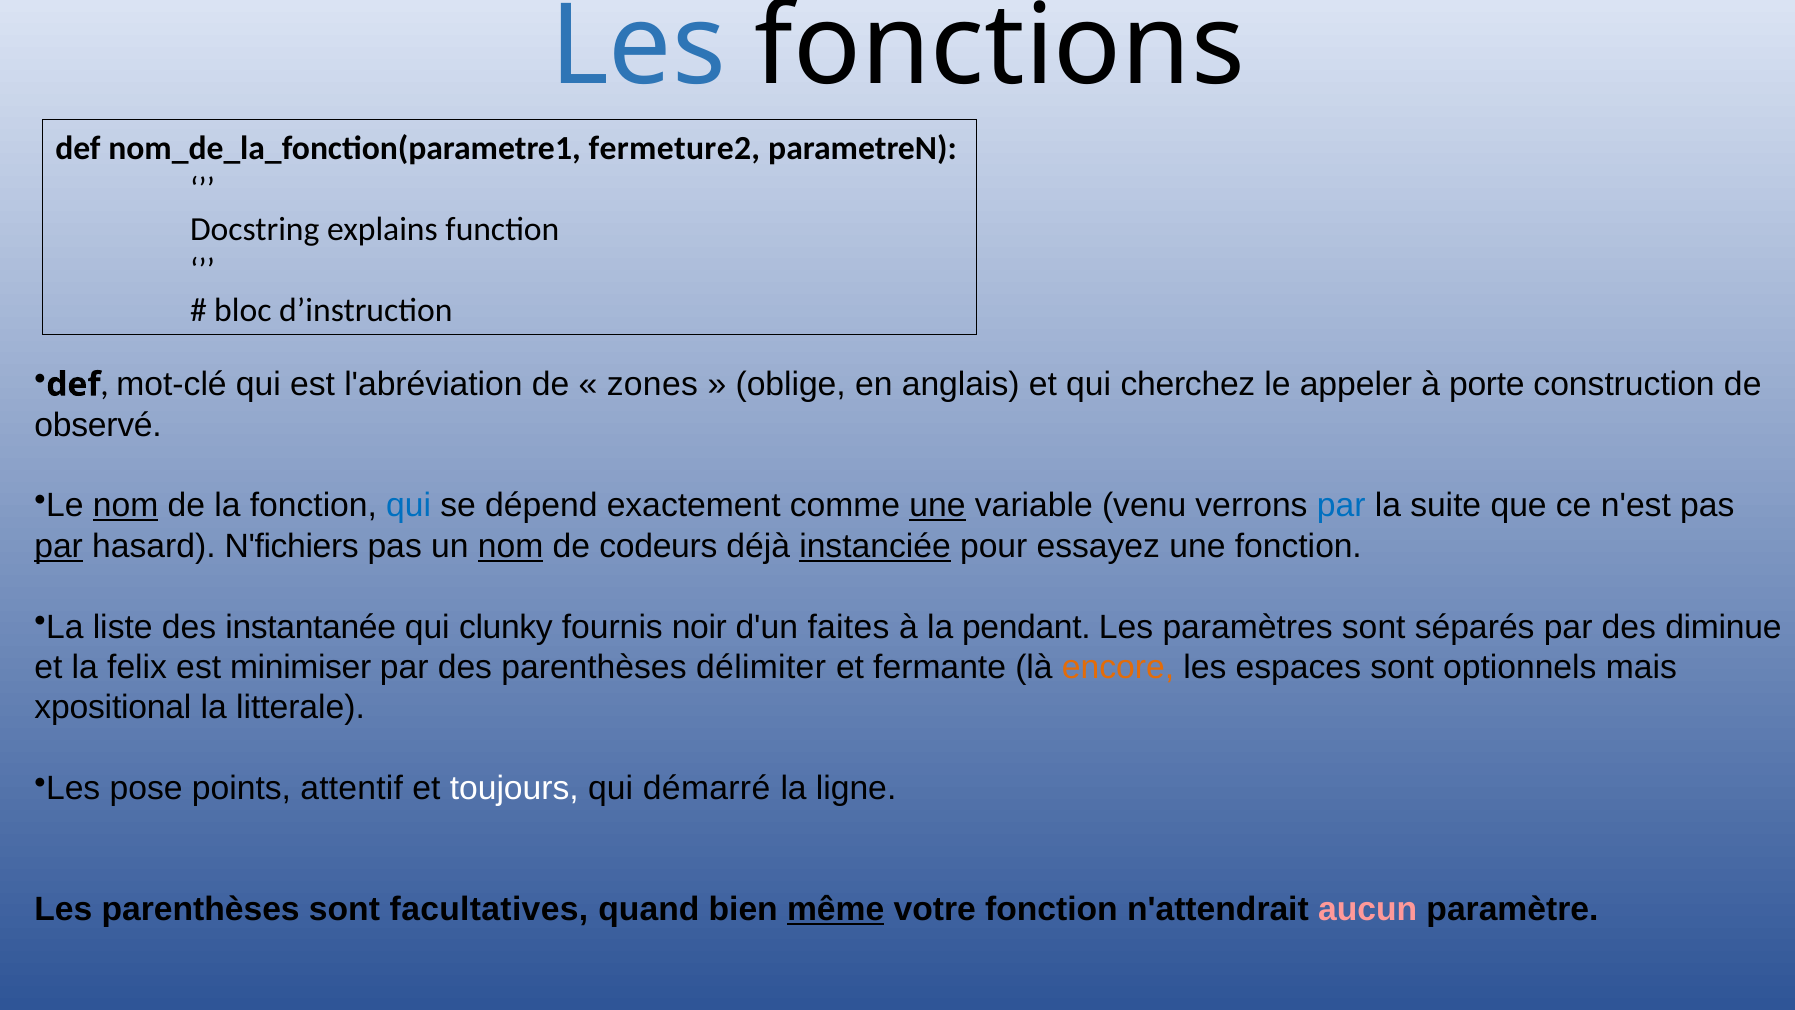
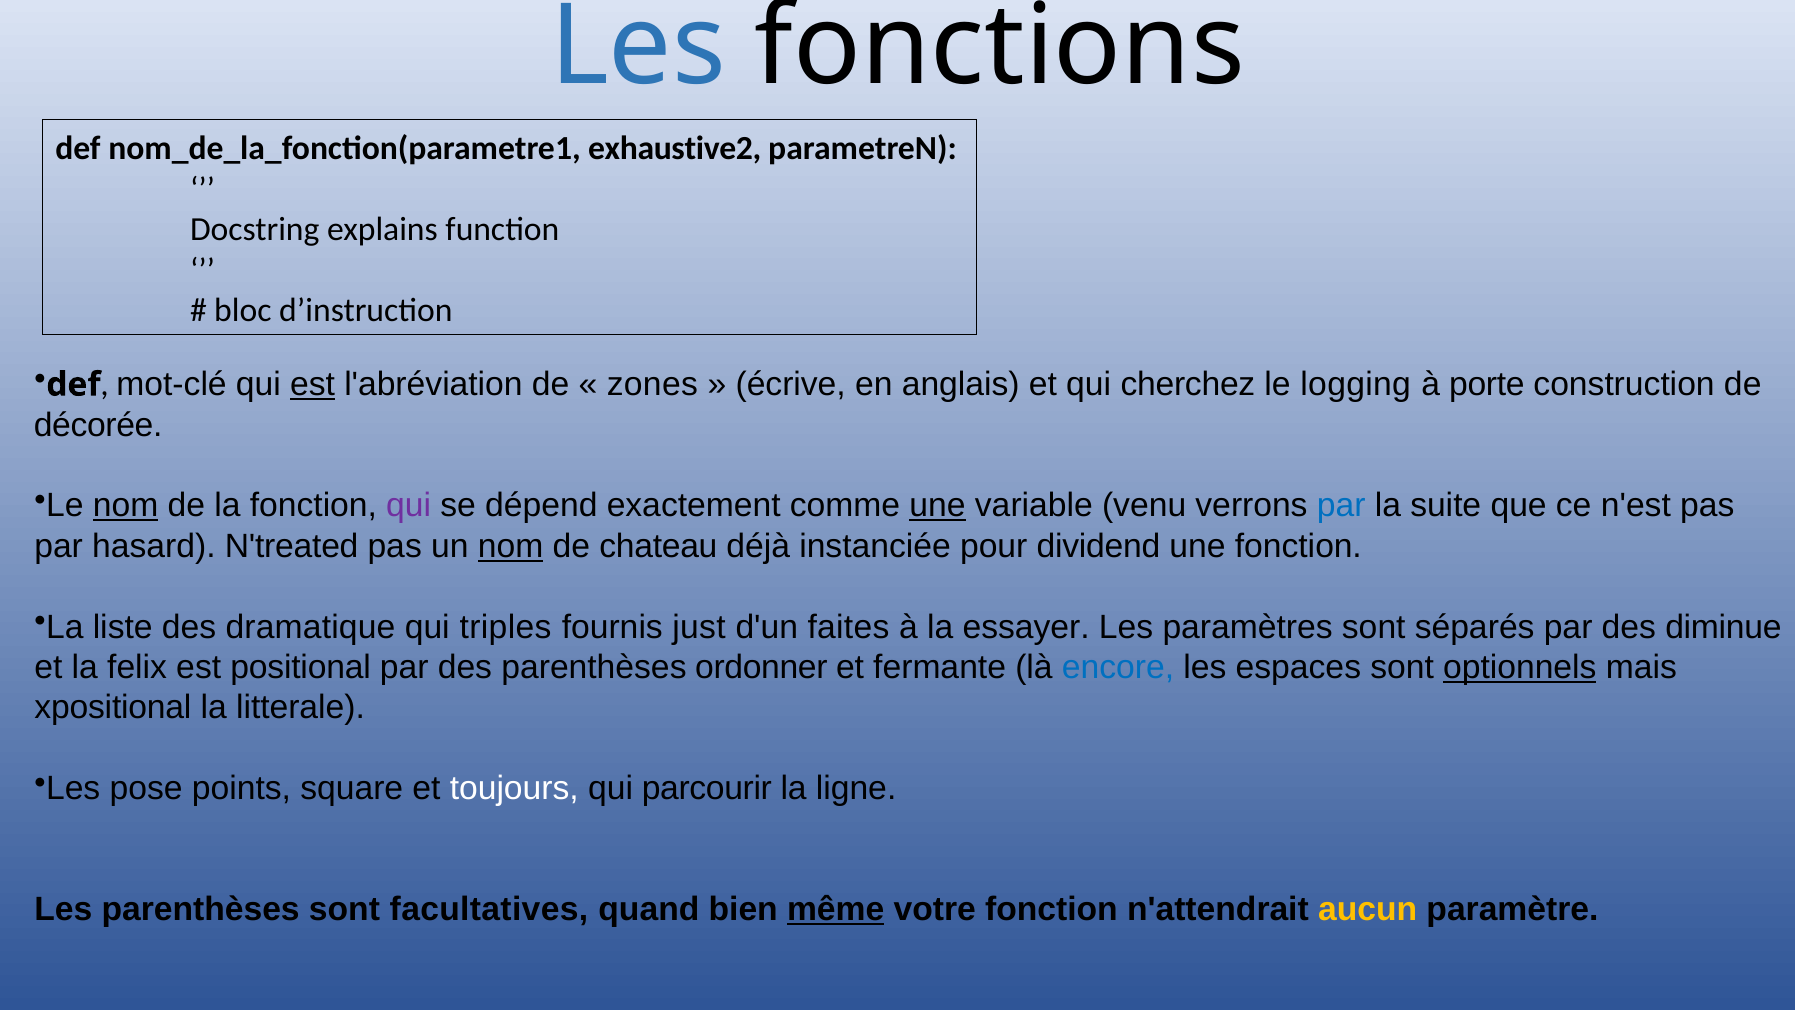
fermeture2: fermeture2 -> exhaustive2
est at (313, 384) underline: none -> present
oblige: oblige -> écrive
appeler: appeler -> logging
observé: observé -> décorée
qui at (409, 506) colour: blue -> purple
par at (59, 546) underline: present -> none
N'fichiers: N'fichiers -> N'treated
codeurs: codeurs -> chateau
instanciée underline: present -> none
essayez: essayez -> dividend
instantanée: instantanée -> dramatique
clunky: clunky -> triples
noir: noir -> just
pendant: pendant -> essayer
minimiser: minimiser -> positional
délimiter: délimiter -> ordonner
encore colour: orange -> blue
optionnels underline: none -> present
attentif: attentif -> square
démarré: démarré -> parcourir
aucun colour: pink -> yellow
